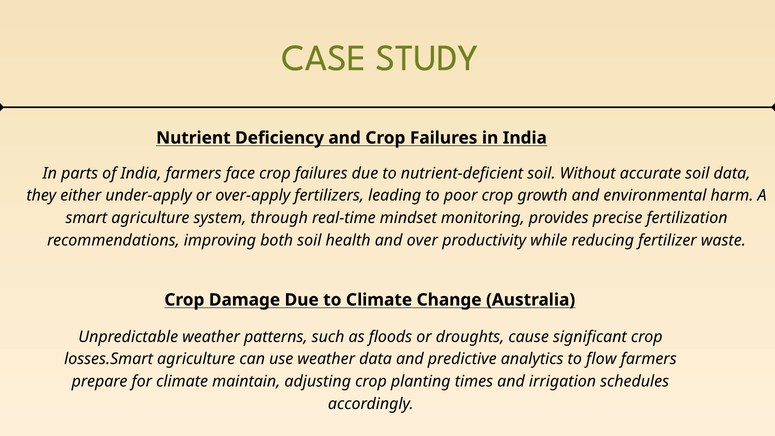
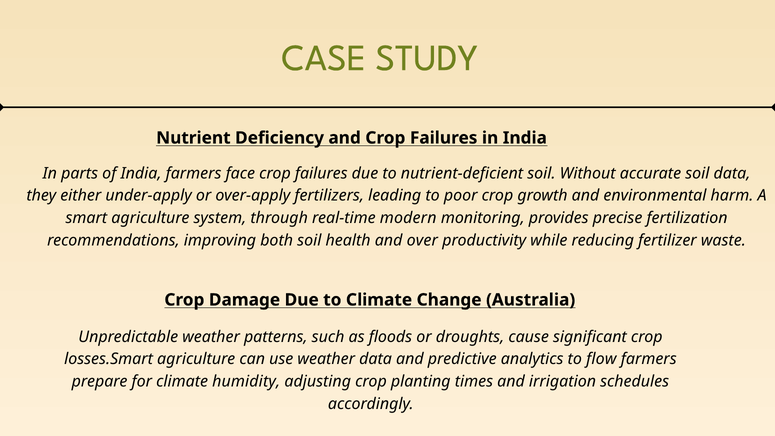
mindset: mindset -> modern
maintain: maintain -> humidity
